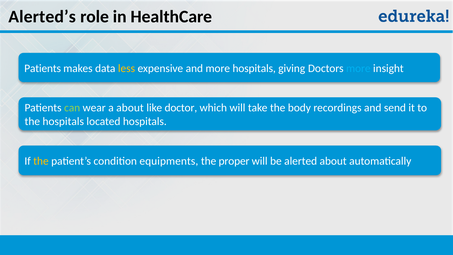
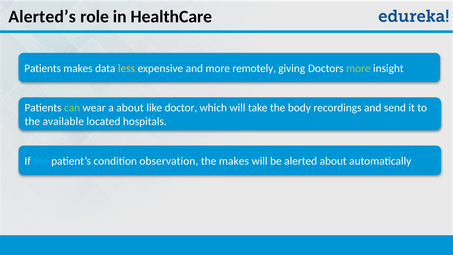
more hospitals: hospitals -> remotely
more at (358, 68) colour: light blue -> light green
the hospitals: hospitals -> available
the at (41, 161) colour: yellow -> light blue
equipments: equipments -> observation
the proper: proper -> makes
